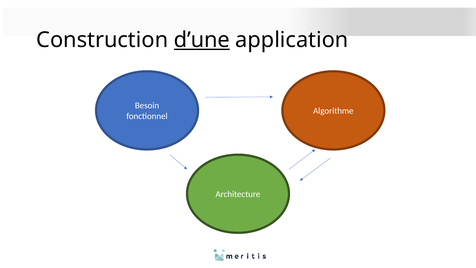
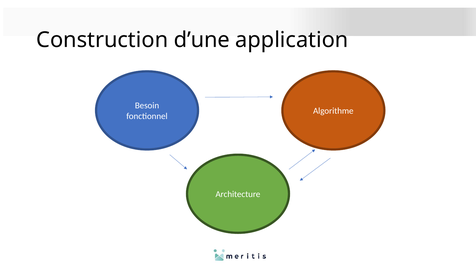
d’une underline: present -> none
